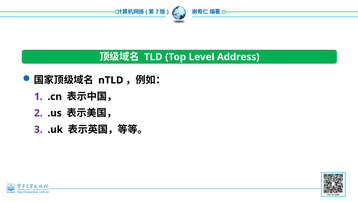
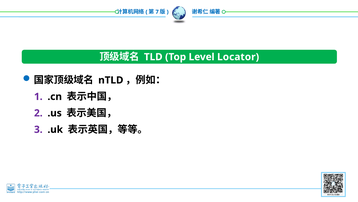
Address: Address -> Locator
